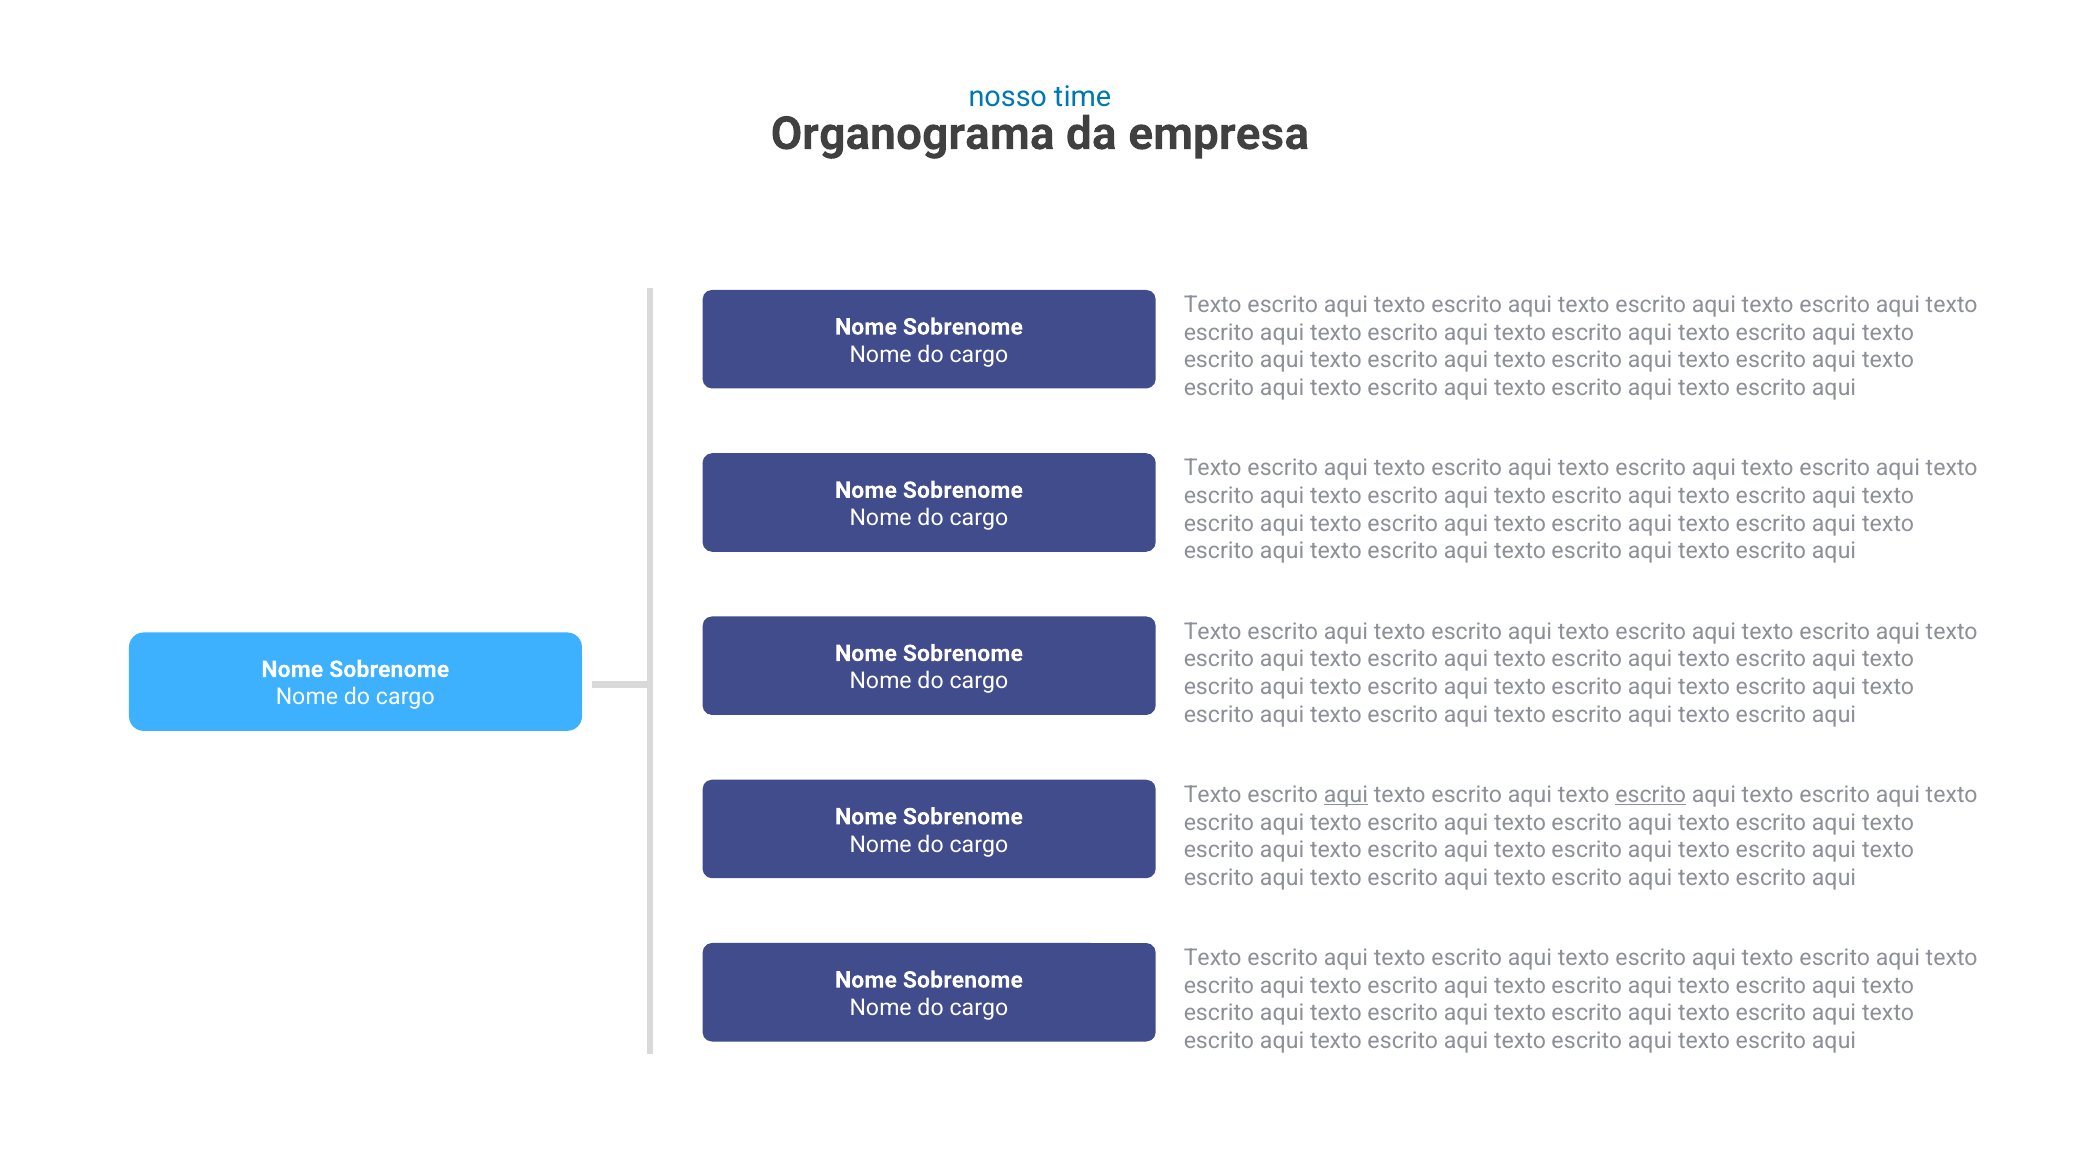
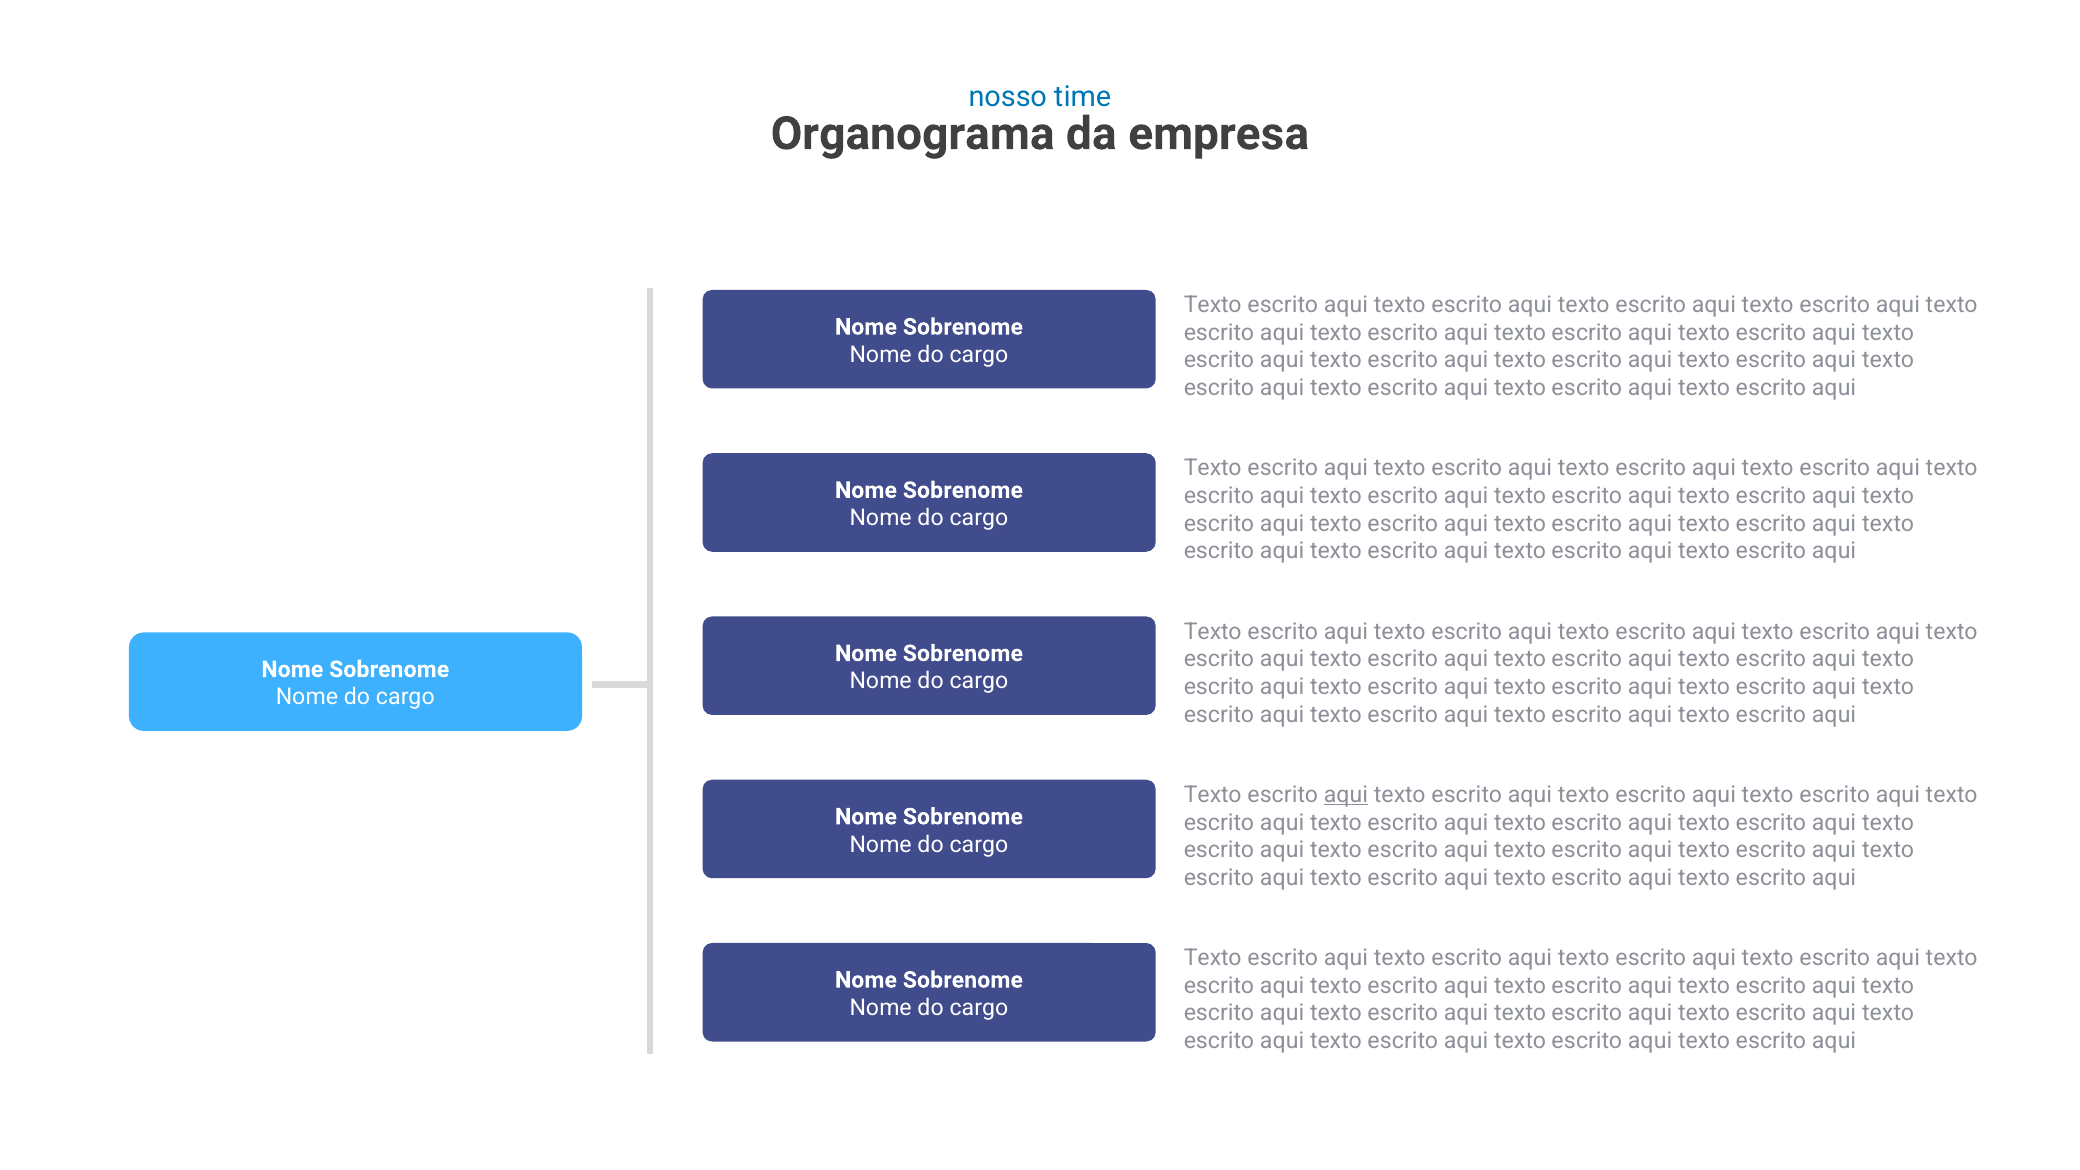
escrito at (1651, 795) underline: present -> none
